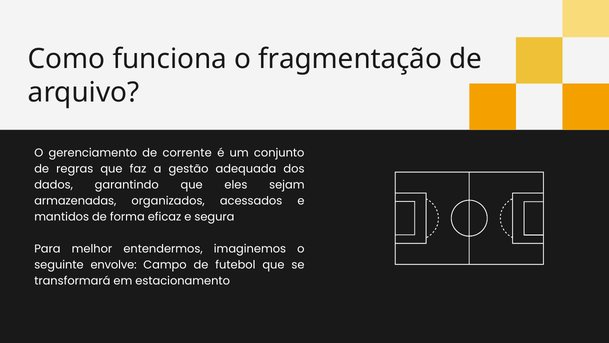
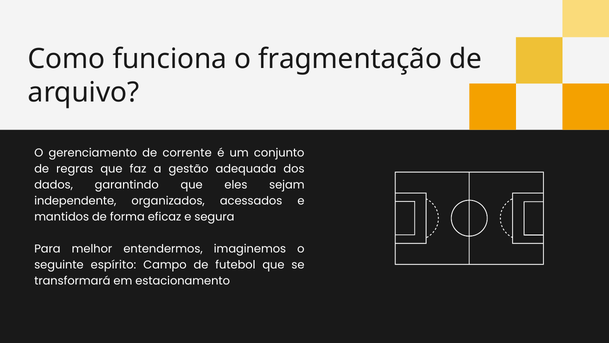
armazenadas: armazenadas -> independente
envolve: envolve -> espírito
